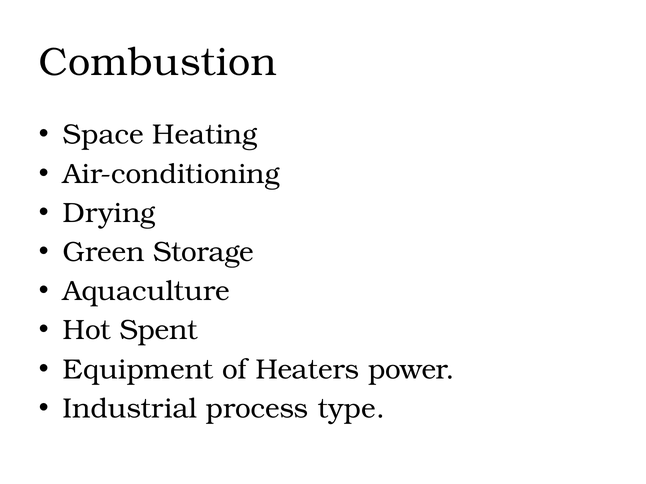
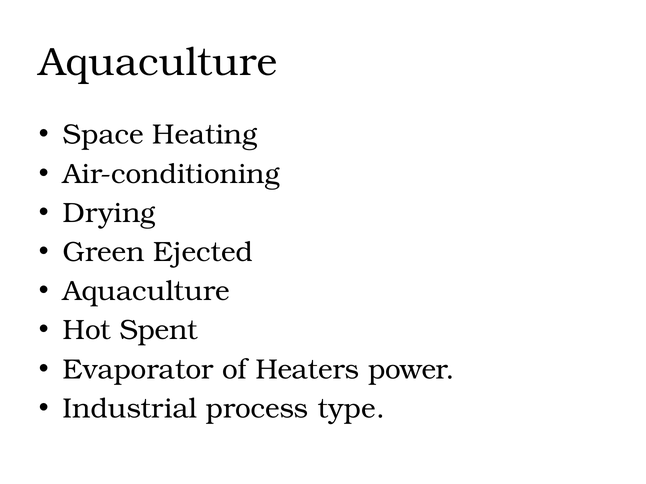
Combustion at (158, 63): Combustion -> Aquaculture
Storage: Storage -> Ejected
Equipment: Equipment -> Evaporator
